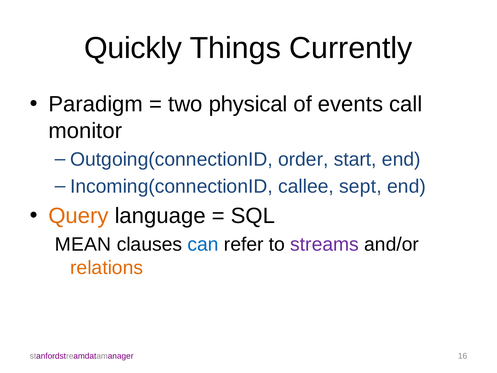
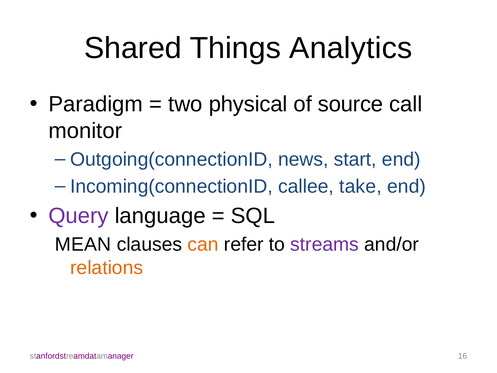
Quickly: Quickly -> Shared
Currently: Currently -> Analytics
events: events -> source
order: order -> news
sept: sept -> take
Query colour: orange -> purple
can colour: blue -> orange
